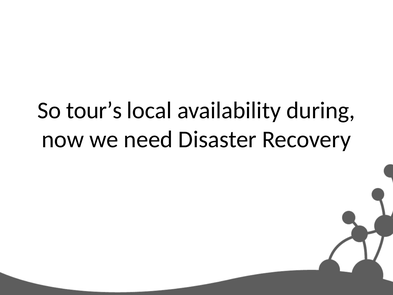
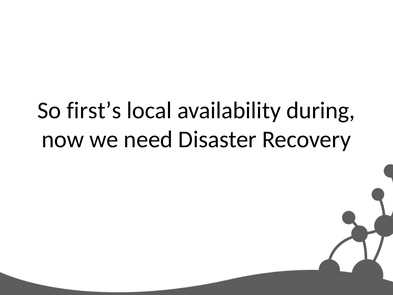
tour’s: tour’s -> first’s
